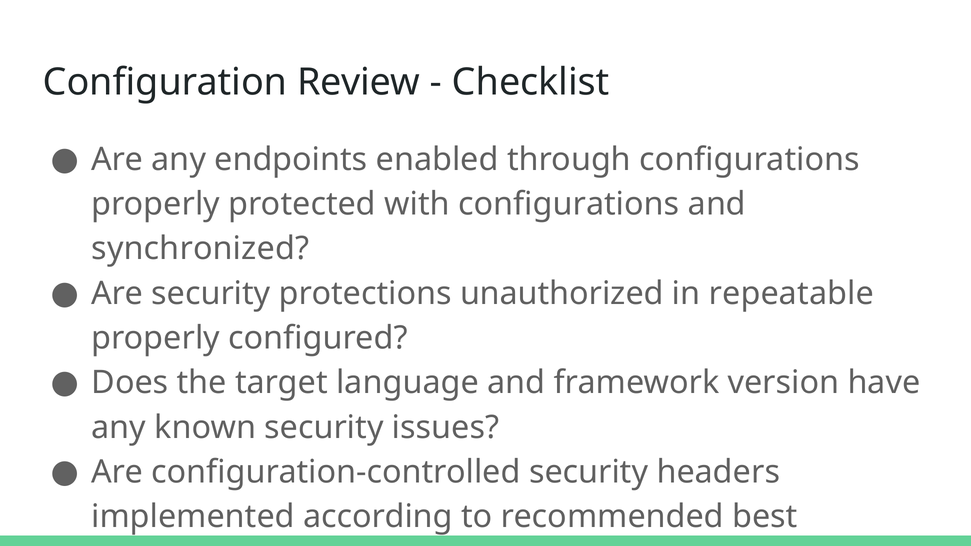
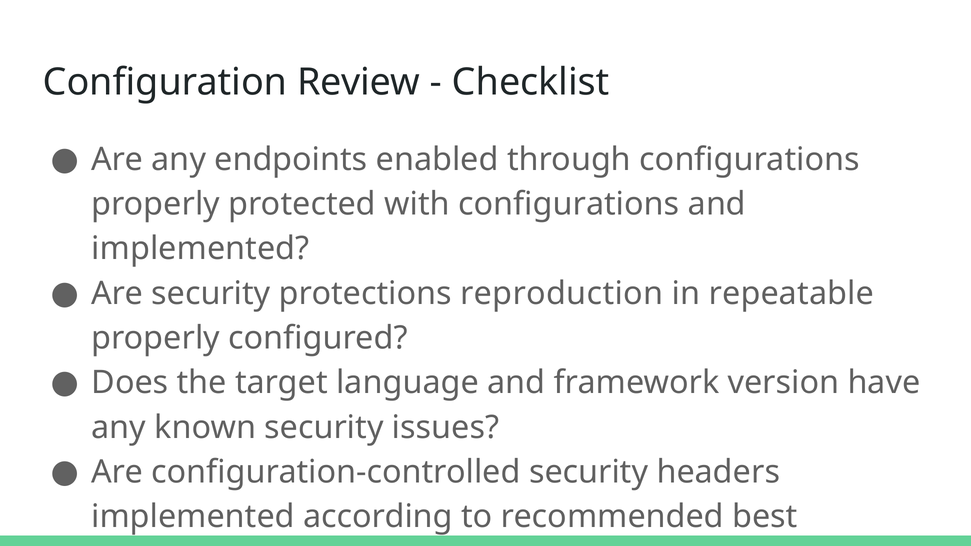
synchronized at (200, 249): synchronized -> implemented
unauthorized: unauthorized -> reproduction
